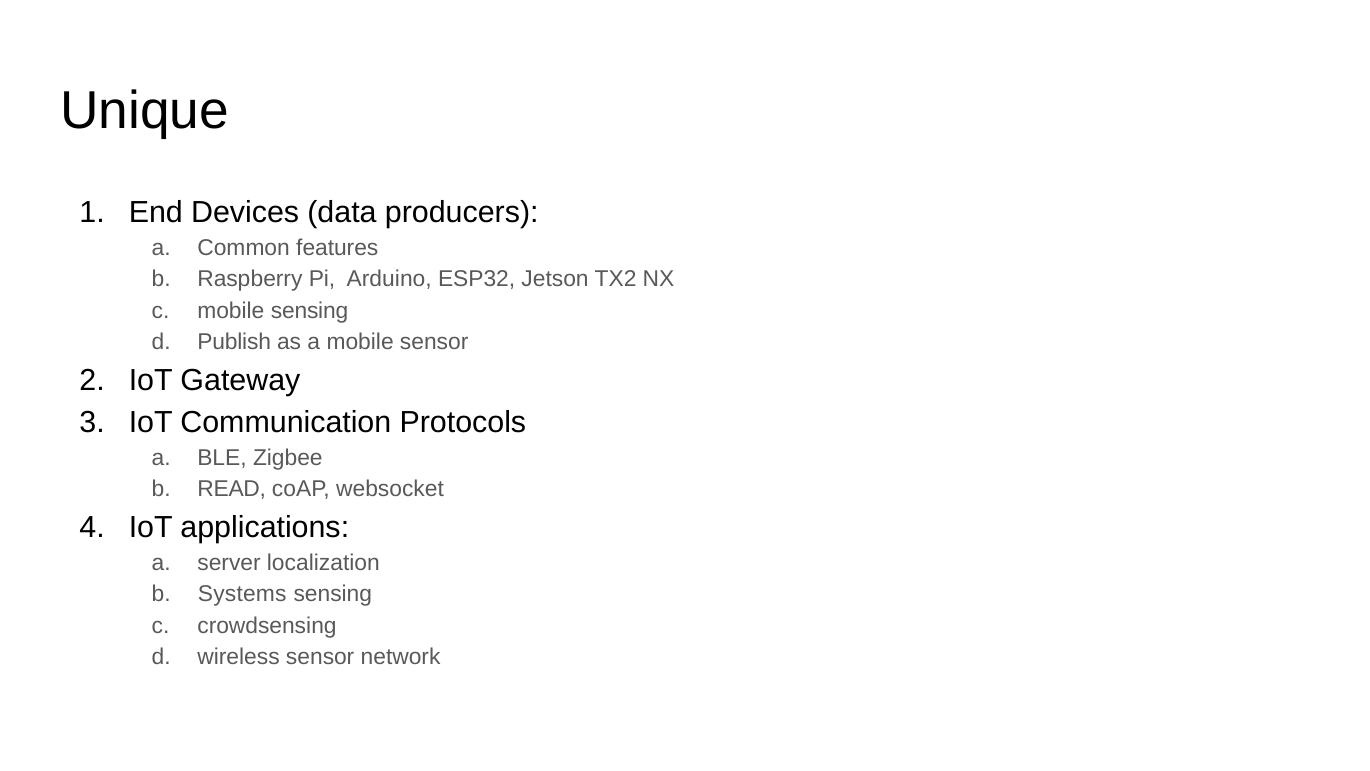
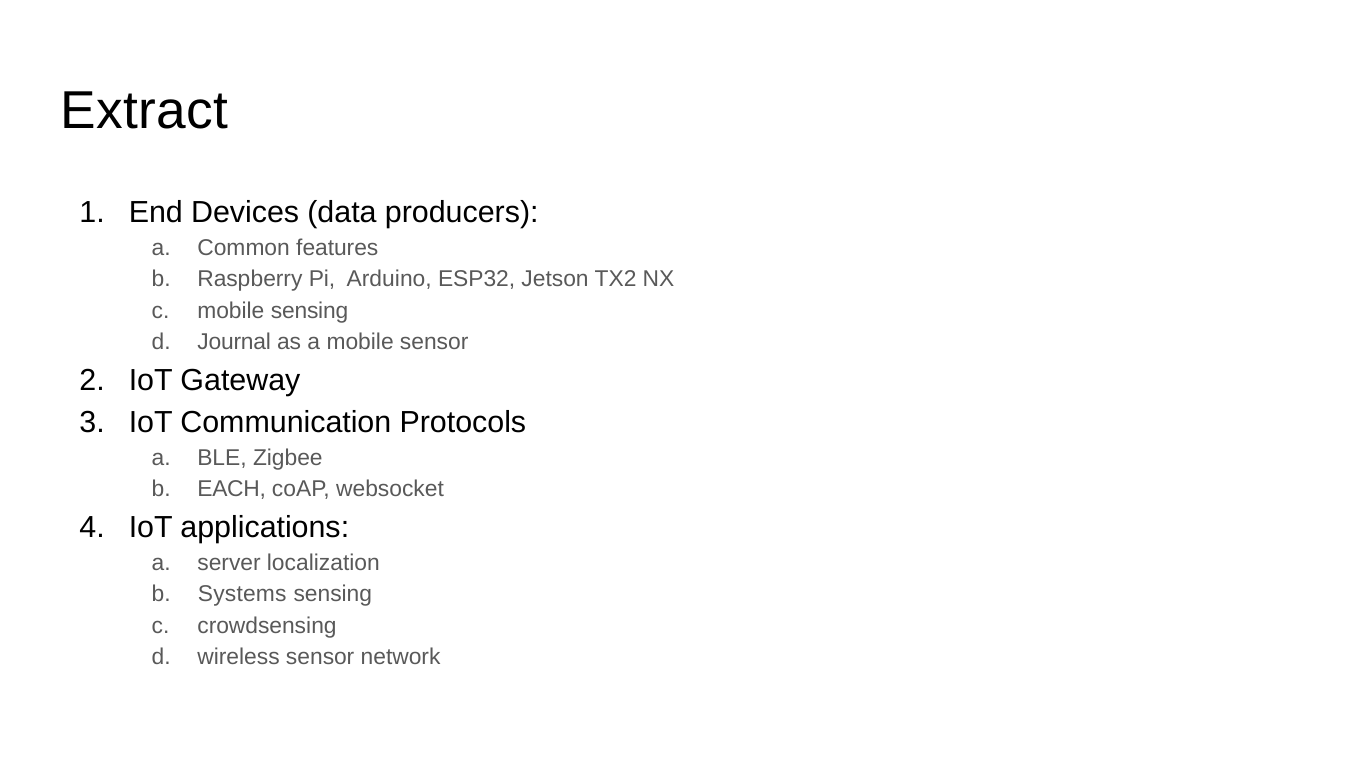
Unique: Unique -> Extract
Publish: Publish -> Journal
READ: READ -> EACH
